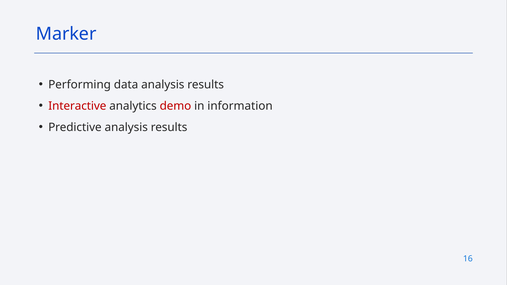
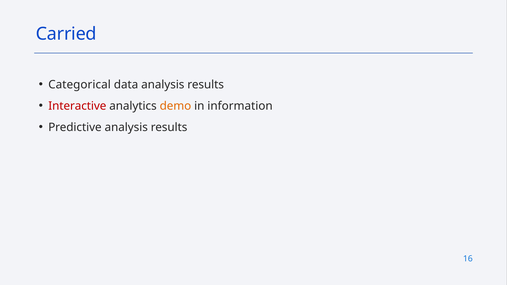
Marker: Marker -> Carried
Performing: Performing -> Categorical
demo colour: red -> orange
